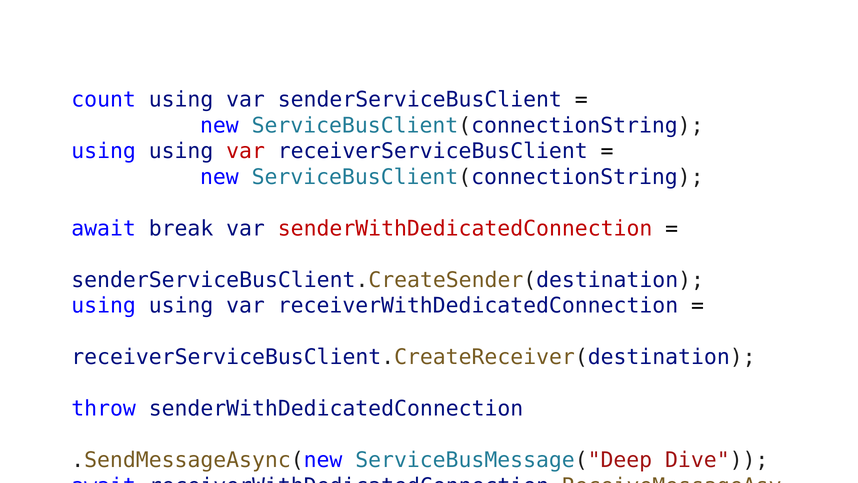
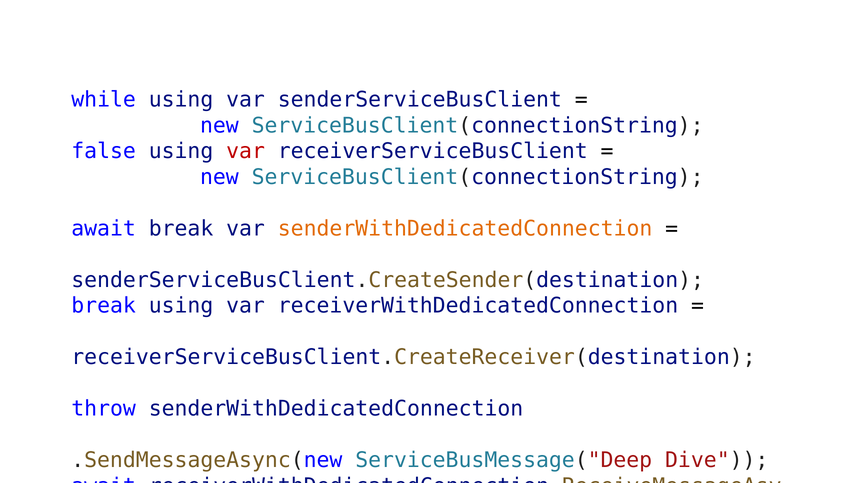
count: count -> while
using at (104, 151): using -> false
senderWithDedicatedConnection at (465, 228) colour: red -> orange
using at (104, 306): using -> break
